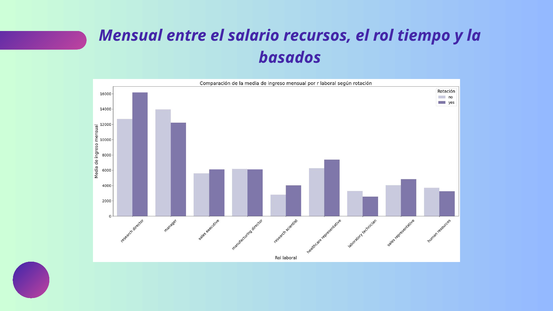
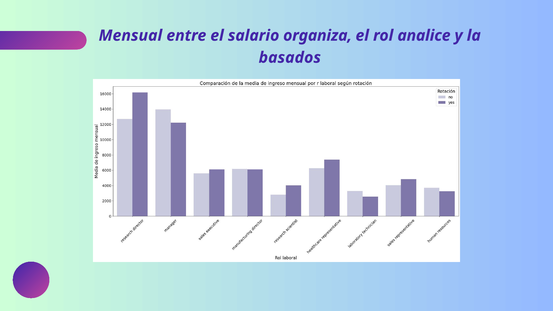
recursos: recursos -> organiza
tiempo: tiempo -> analice
